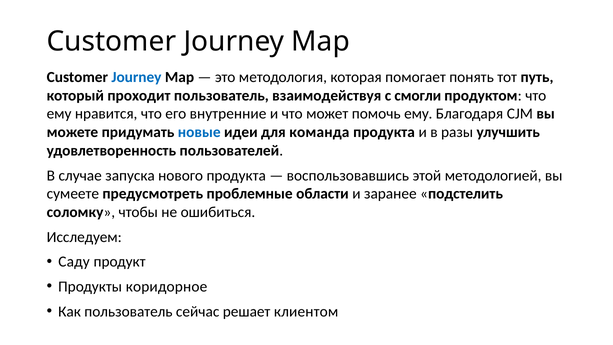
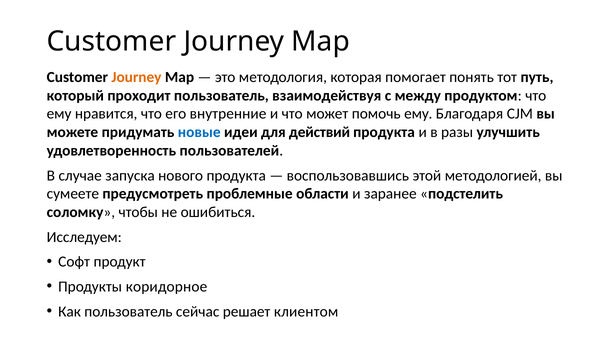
Journey at (136, 77) colour: blue -> orange
смогли: смогли -> между
команда: команда -> действий
Саду: Саду -> Софт
